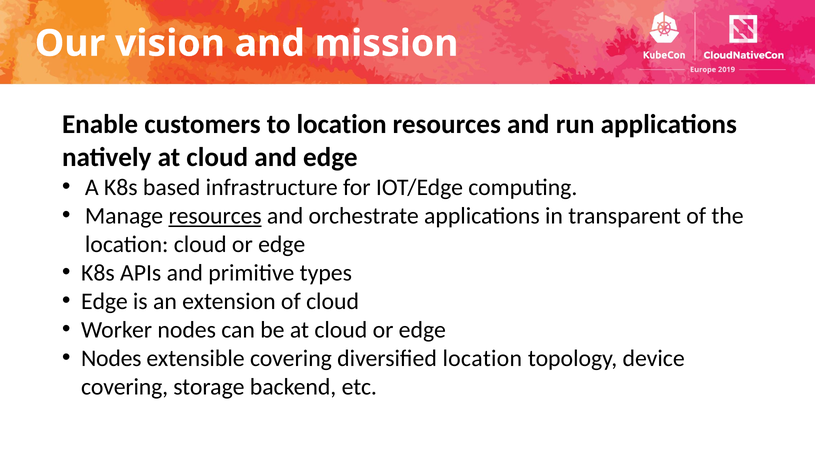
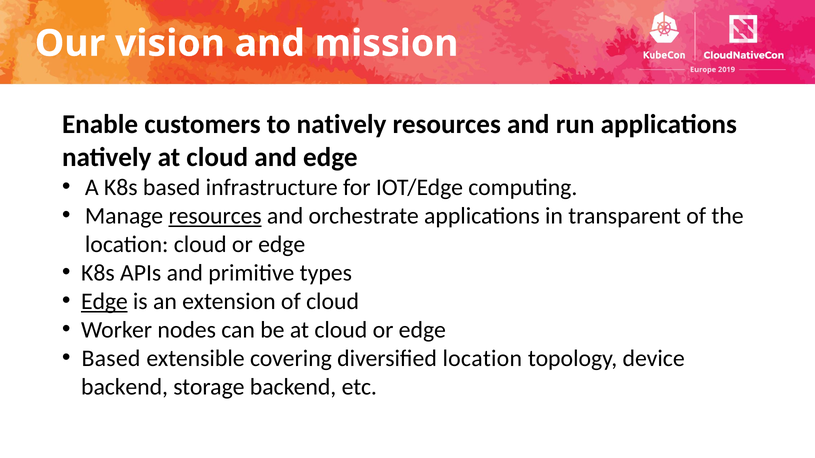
to location: location -> natively
Edge at (104, 302) underline: none -> present
Nodes at (111, 359): Nodes -> Based
covering at (125, 387): covering -> backend
